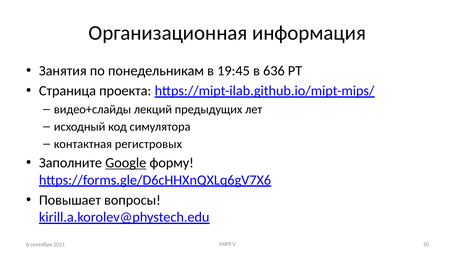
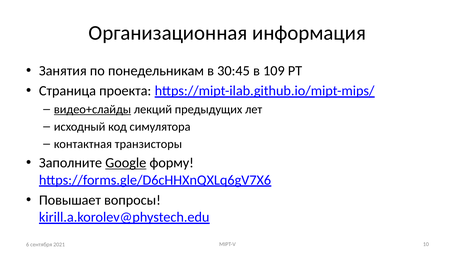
19:45: 19:45 -> 30:45
636: 636 -> 109
видео+слайды underline: none -> present
регистровых: регистровых -> транзисторы
